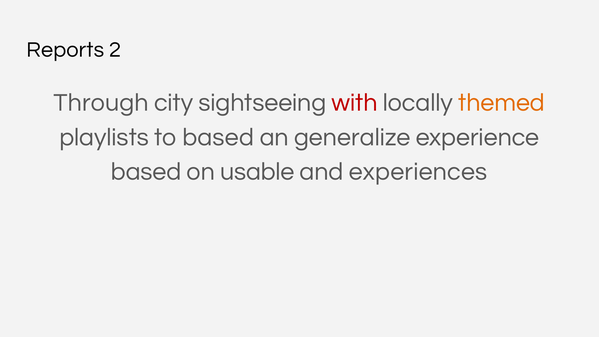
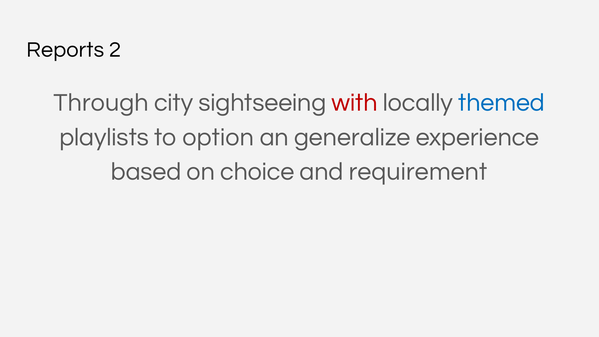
themed colour: orange -> blue
to based: based -> option
usable: usable -> choice
experiences: experiences -> requirement
